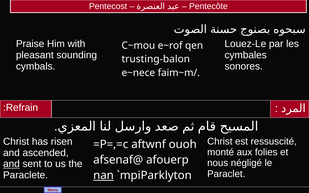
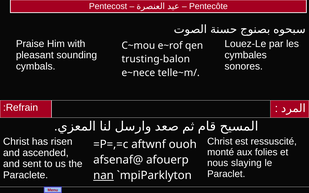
faim~m/: faim~m/ -> telle~m/
négligé: négligé -> slaying
and at (11, 164) underline: present -> none
